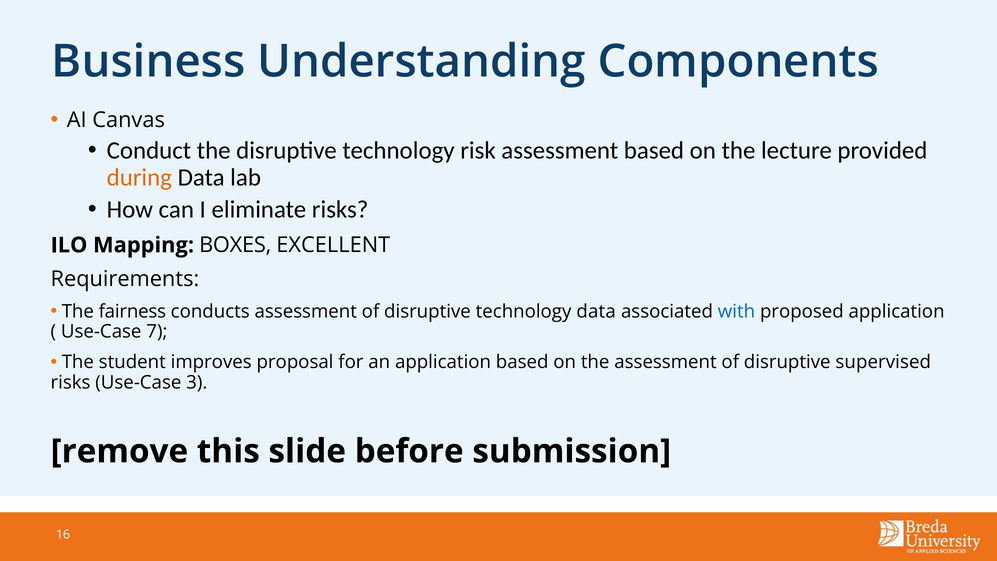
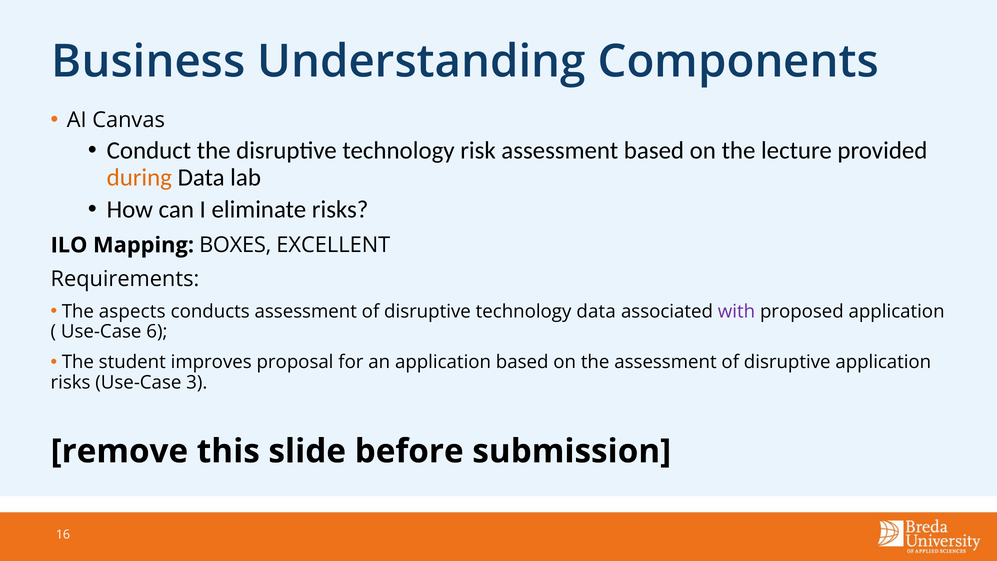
fairness: fairness -> aspects
with colour: blue -> purple
7: 7 -> 6
disruptive supervised: supervised -> application
